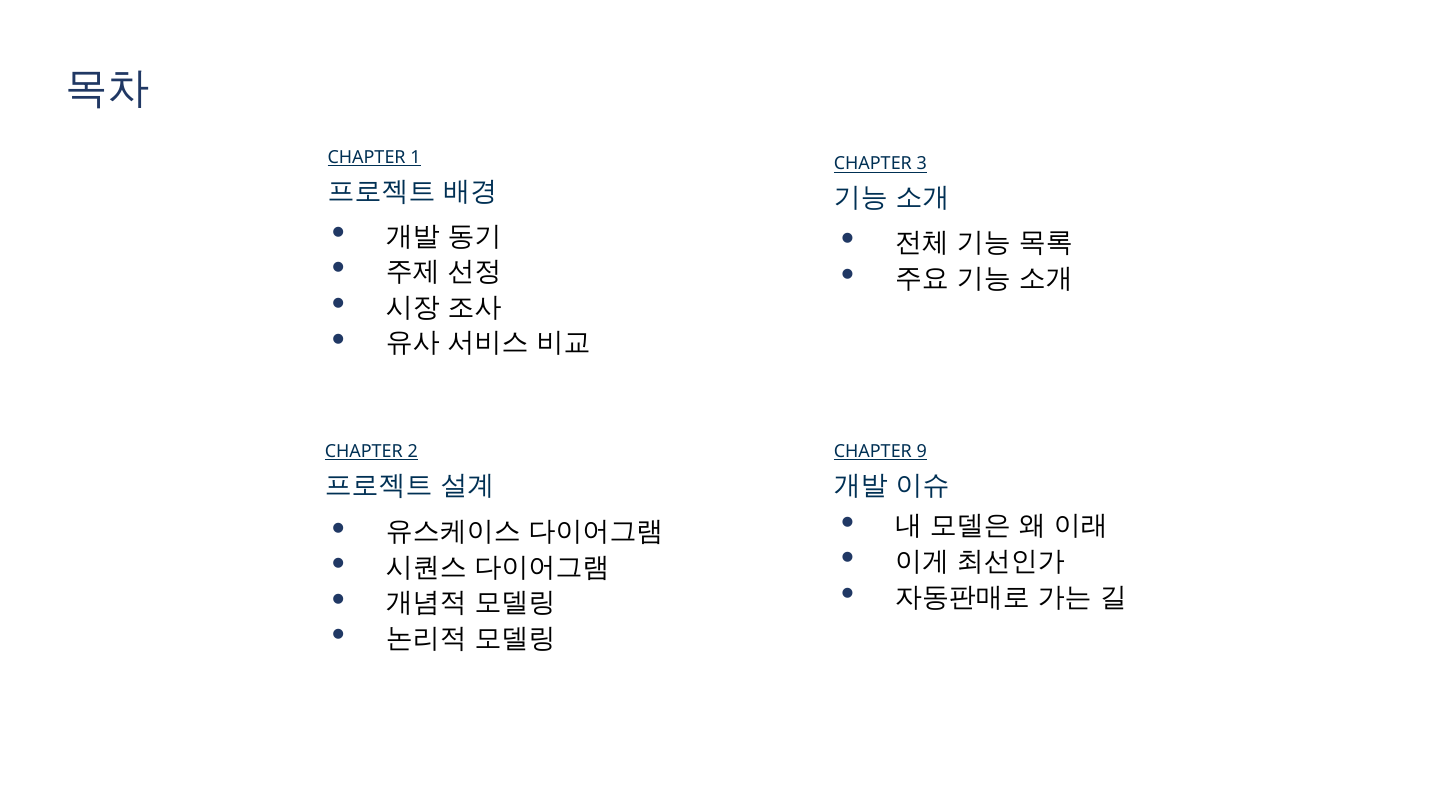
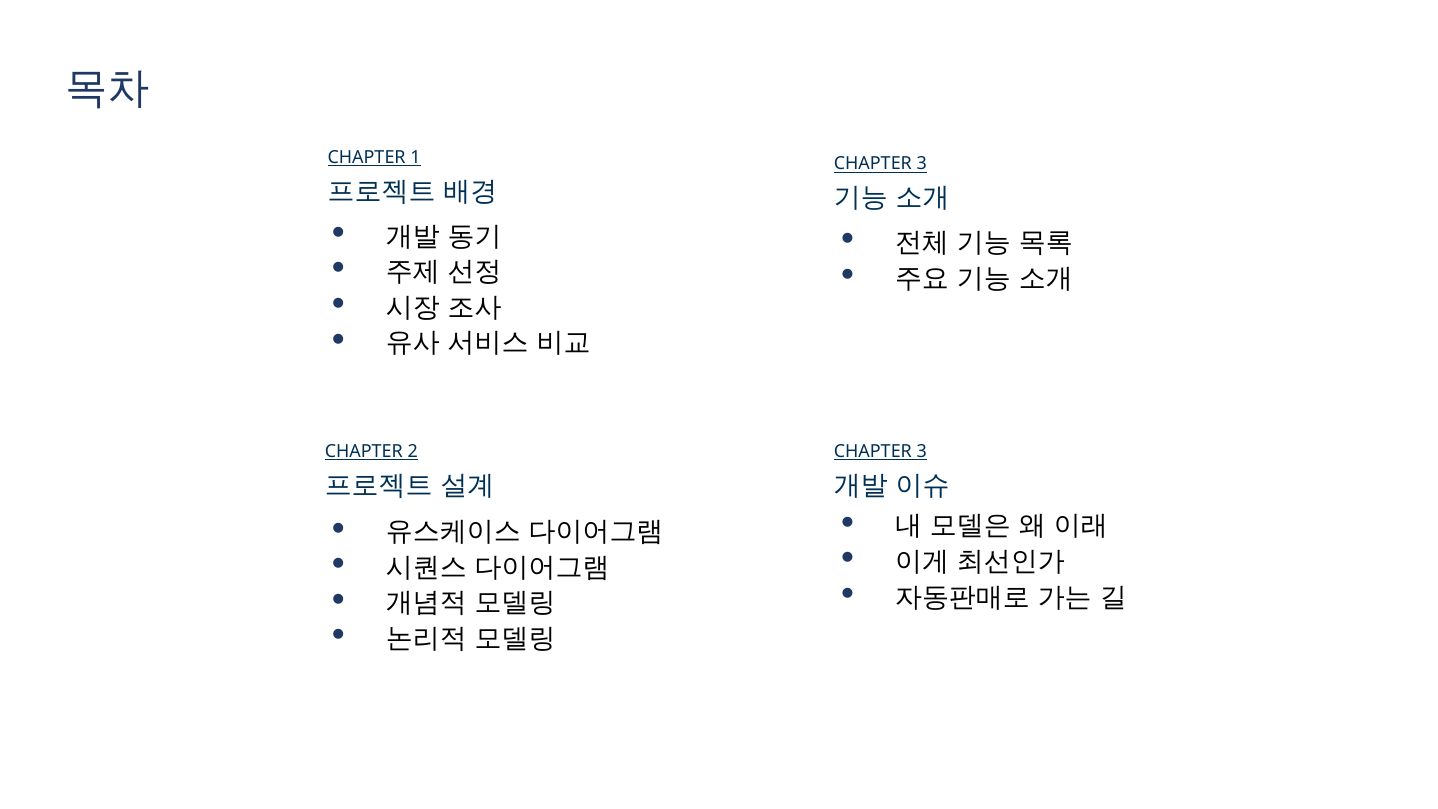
9 at (922, 452): 9 -> 3
